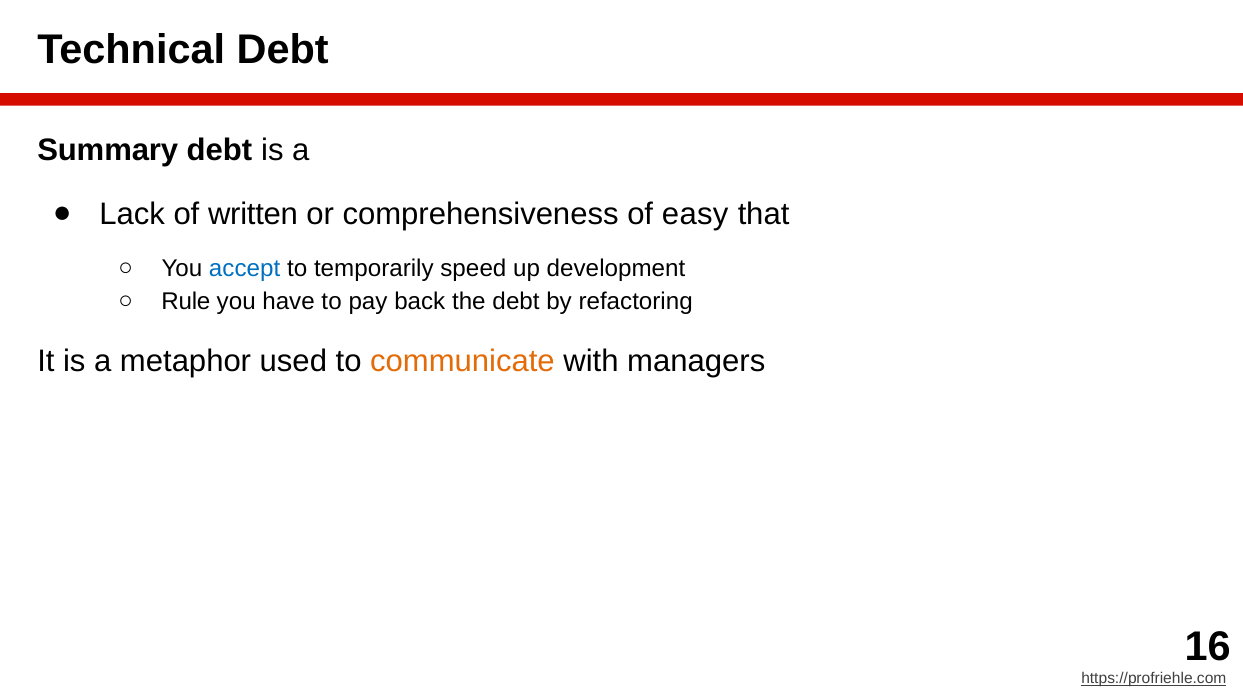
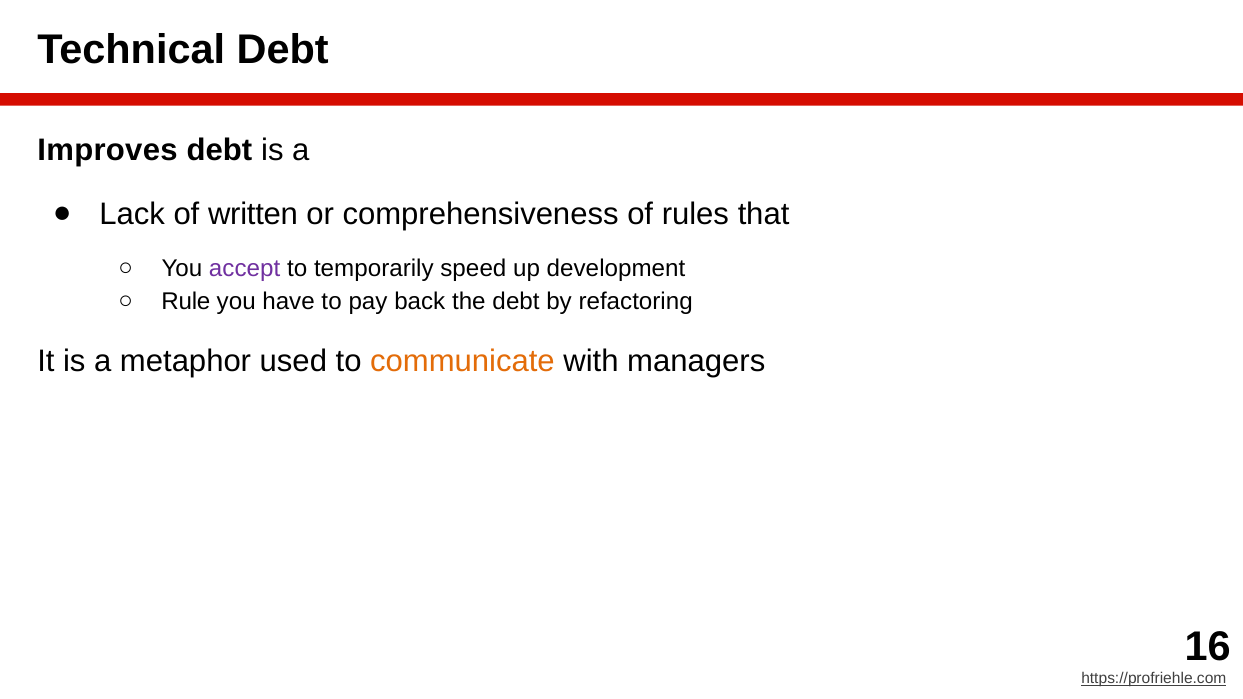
Summary: Summary -> Improves
easy: easy -> rules
accept colour: blue -> purple
